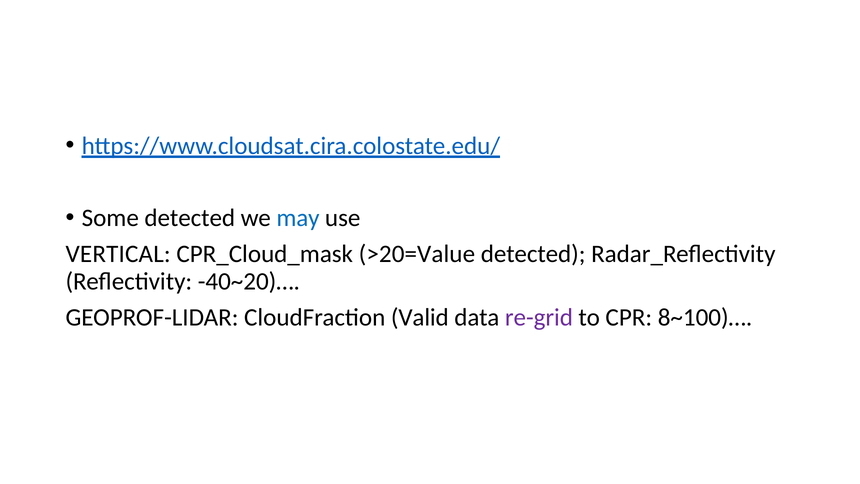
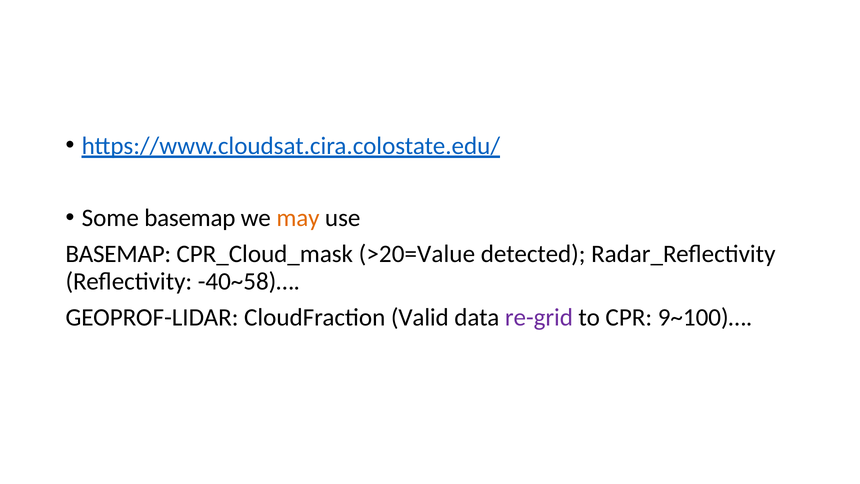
Some detected: detected -> basemap
may colour: blue -> orange
VERTICAL at (118, 254): VERTICAL -> BASEMAP
-40~20)…: -40~20)… -> -40~58)…
8~100)…: 8~100)… -> 9~100)…
